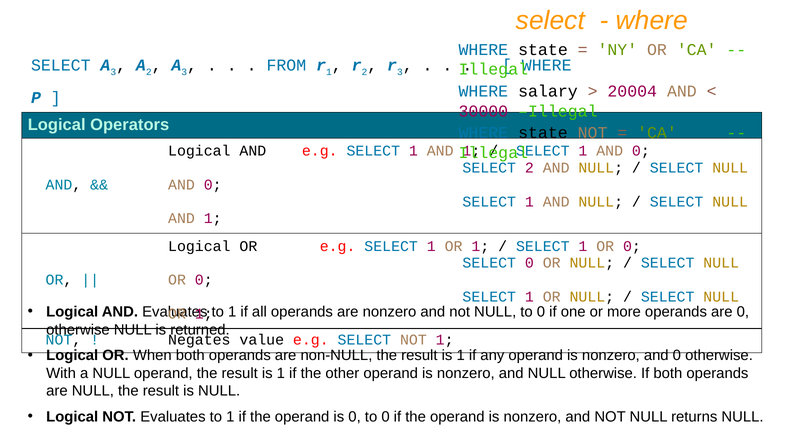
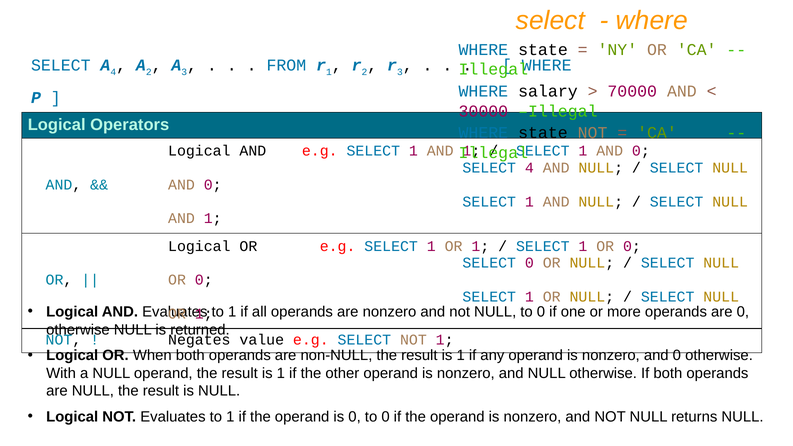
SELECT A 3: 3 -> 4
20004: 20004 -> 70000
SELECT 2: 2 -> 4
